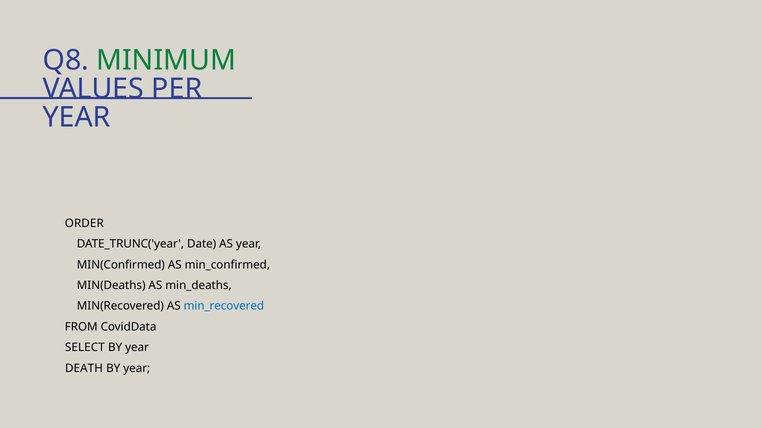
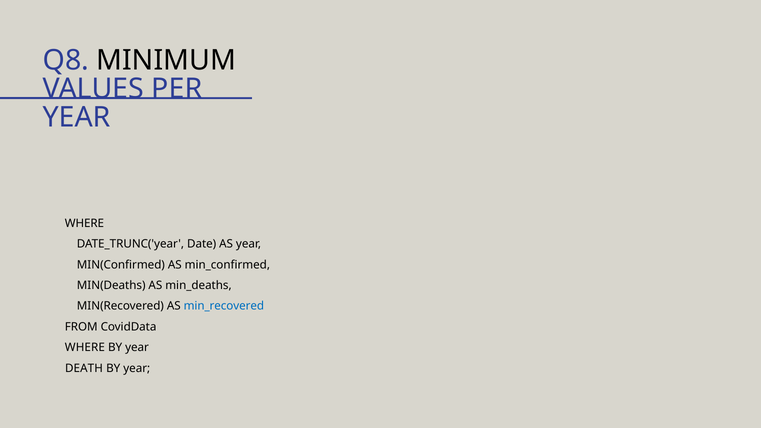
MINIMUM colour: green -> black
ORDER at (84, 223): ORDER -> WHERE
SELECT at (85, 348): SELECT -> WHERE
